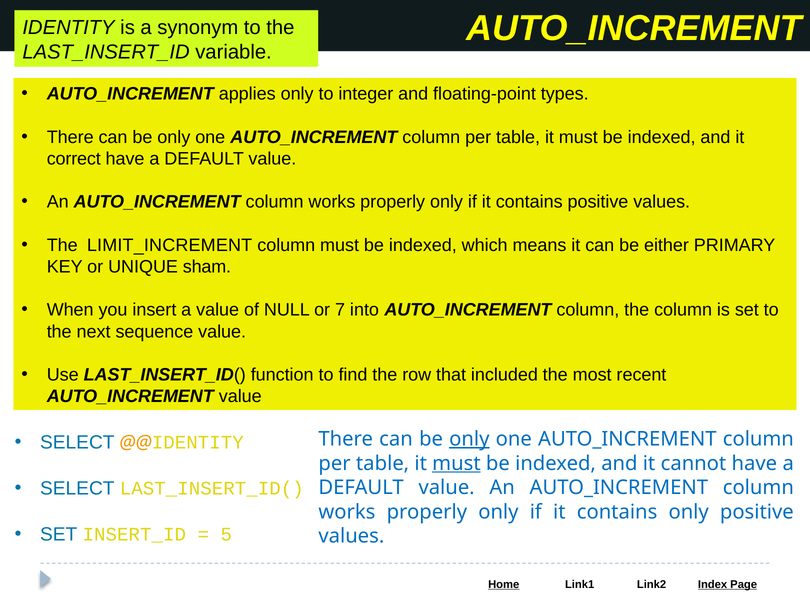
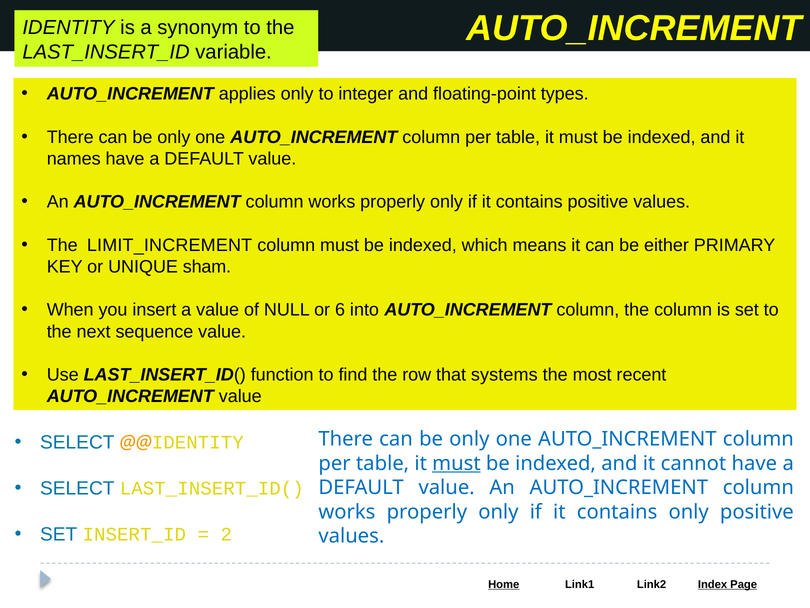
correct: correct -> names
7: 7 -> 6
included: included -> systems
only at (469, 439) underline: present -> none
5: 5 -> 2
